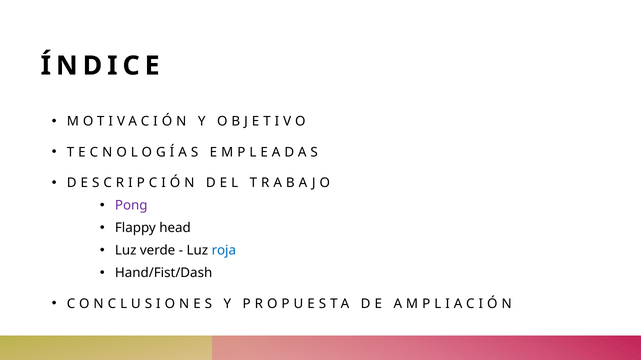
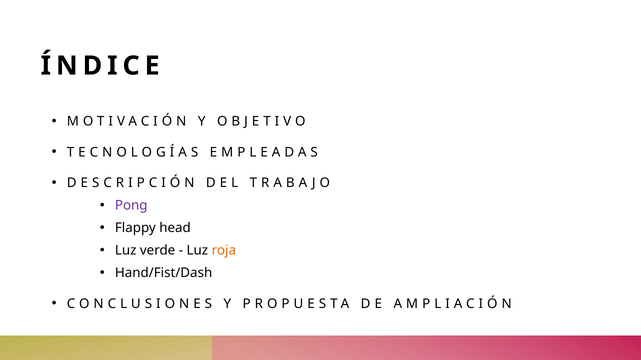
roja colour: blue -> orange
